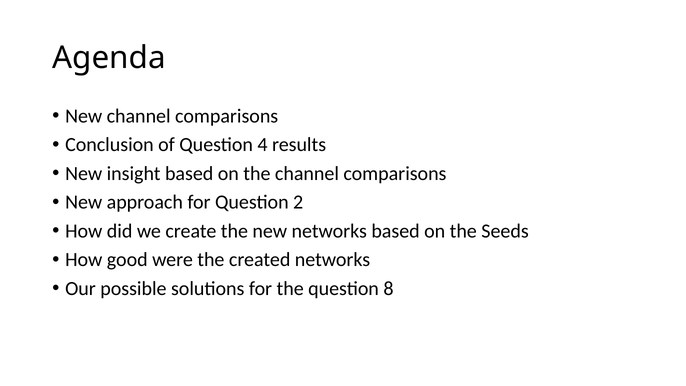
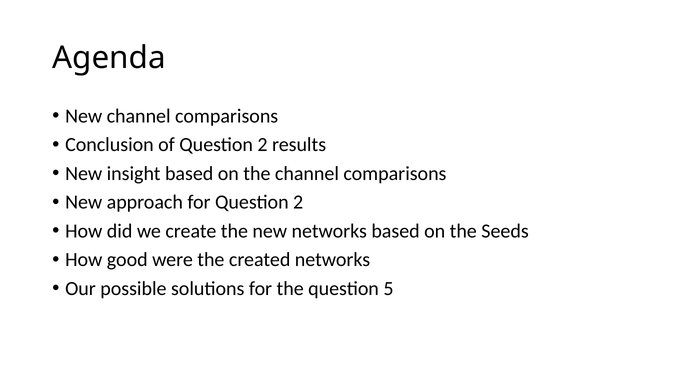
of Question 4: 4 -> 2
8: 8 -> 5
